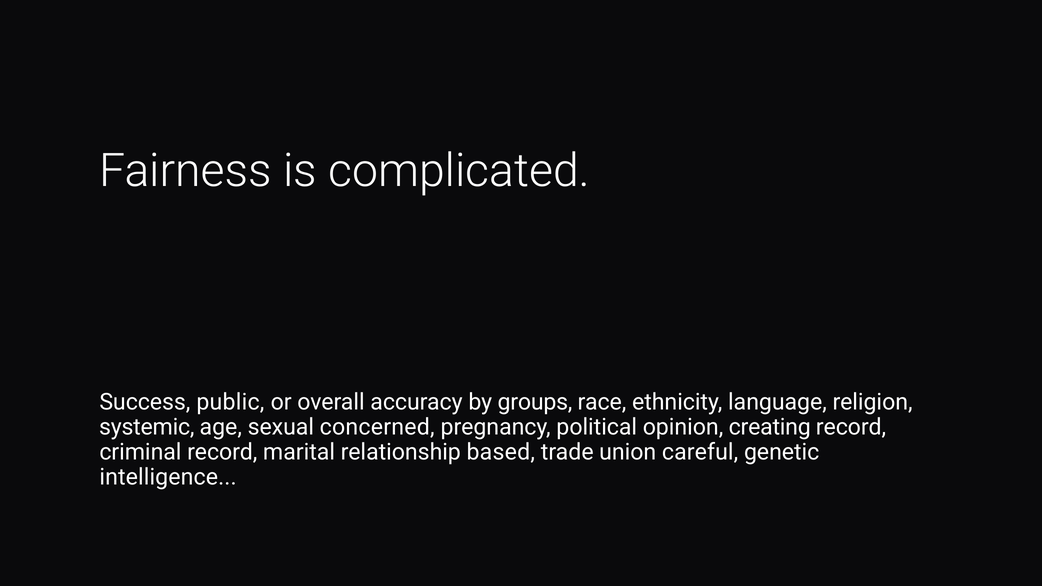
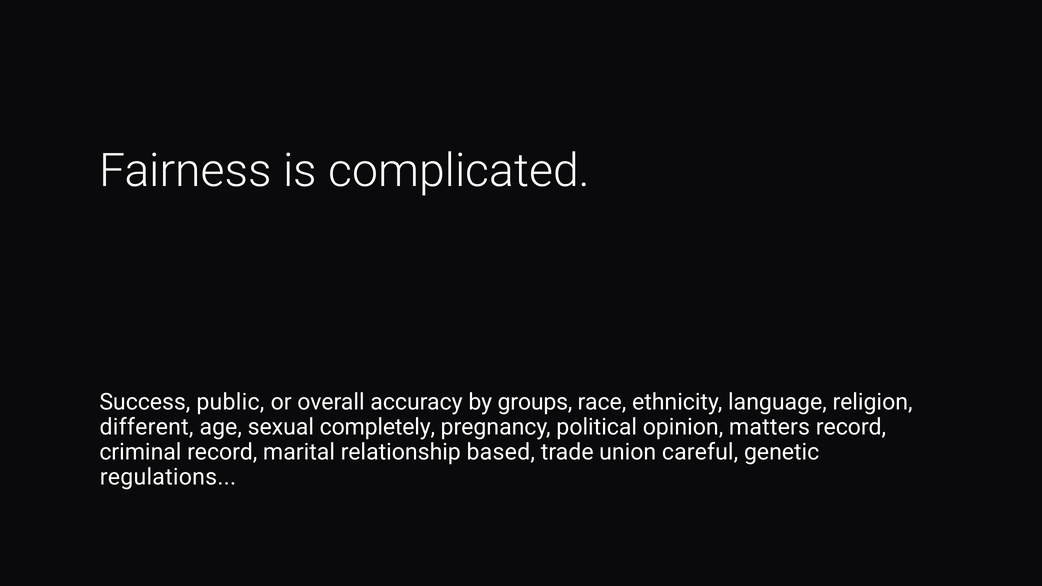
systemic: systemic -> different
concerned: concerned -> completely
creating: creating -> matters
intelligence: intelligence -> regulations
